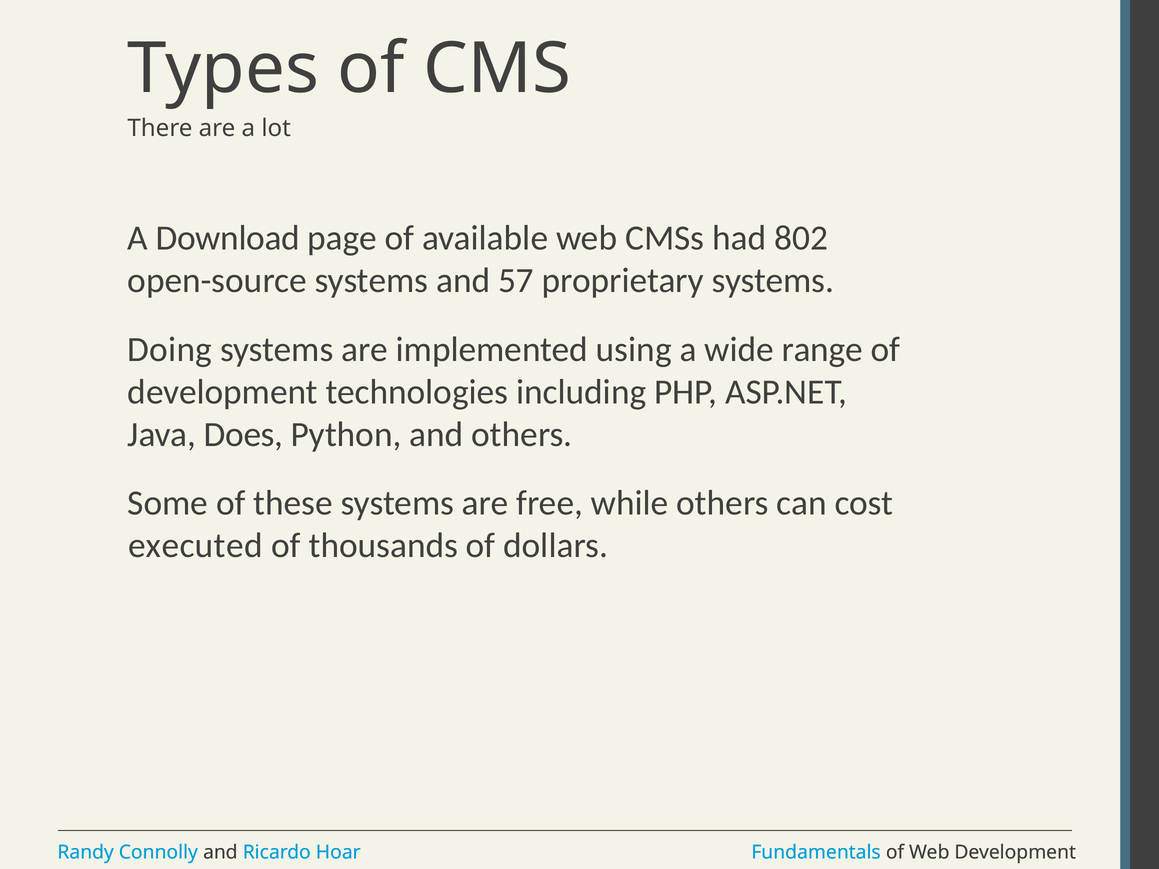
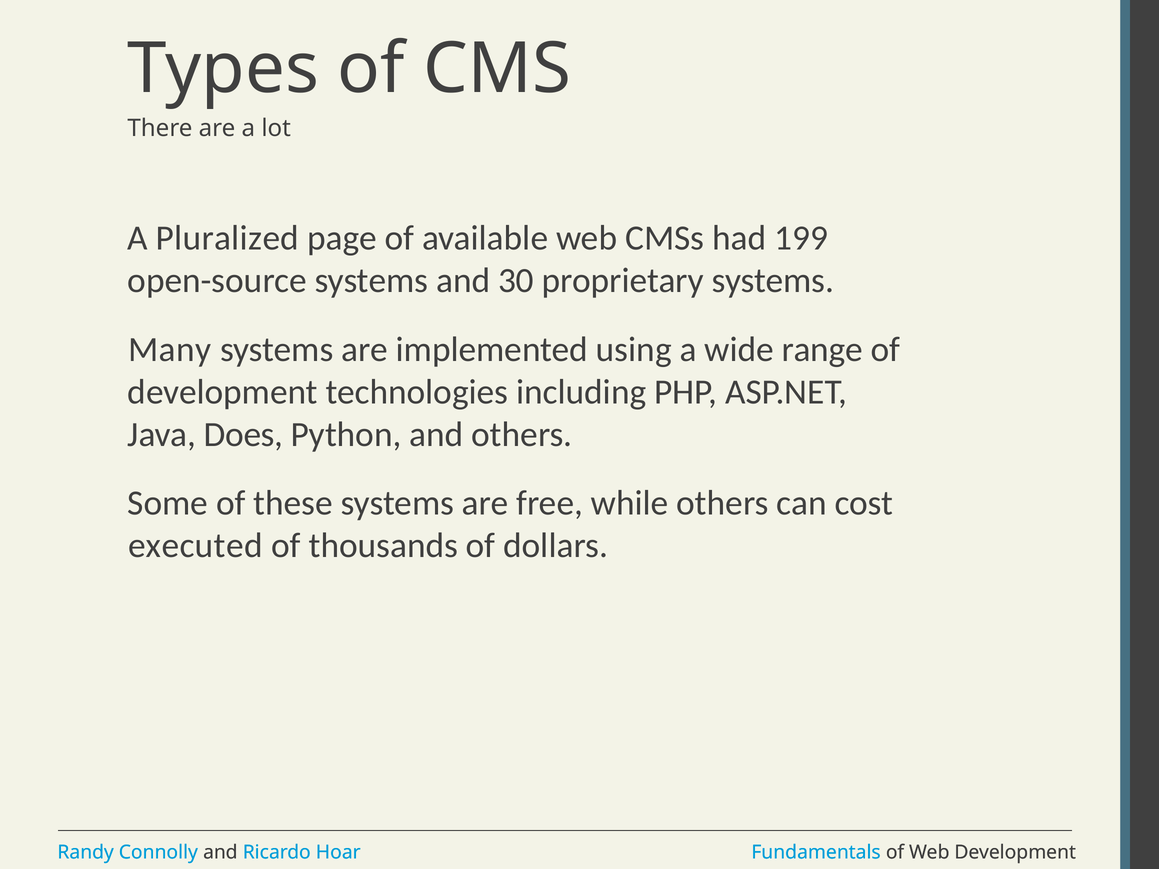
Download: Download -> Pluralized
802: 802 -> 199
57: 57 -> 30
Doing: Doing -> Many
